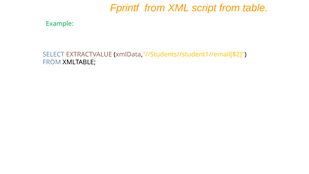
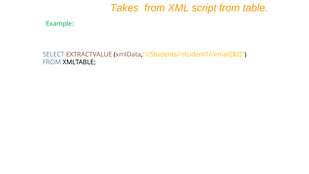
Fprintf: Fprintf -> Takes
